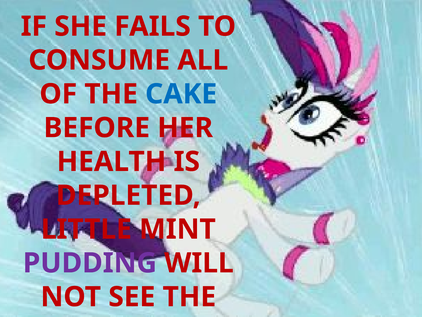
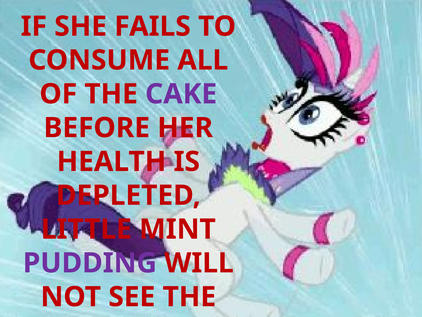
CAKE colour: blue -> purple
